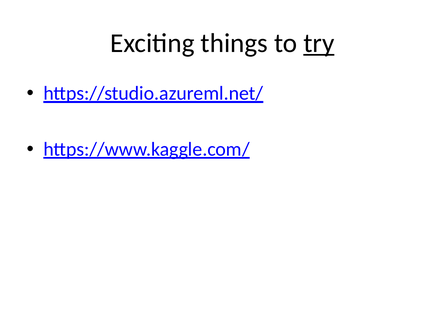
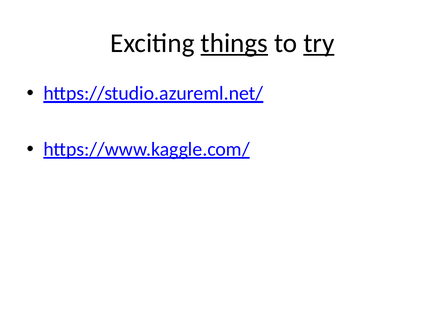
things underline: none -> present
